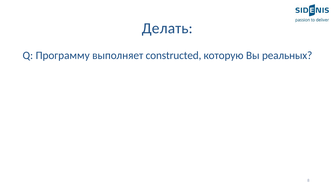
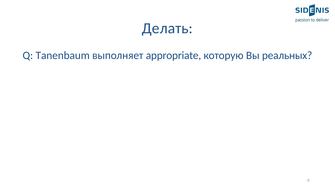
Программу: Программу -> Tanenbaum
constructed: constructed -> appropriate
